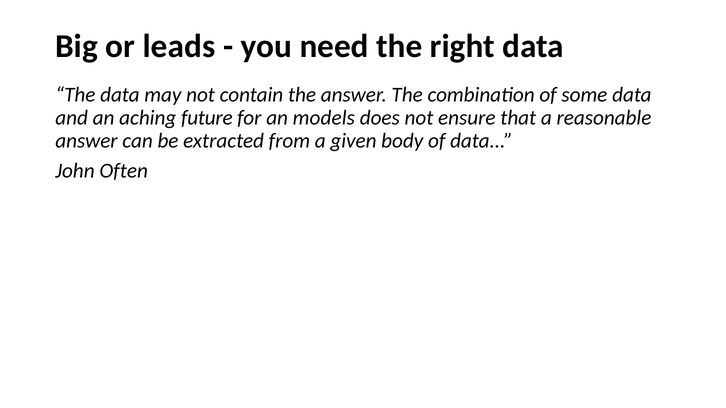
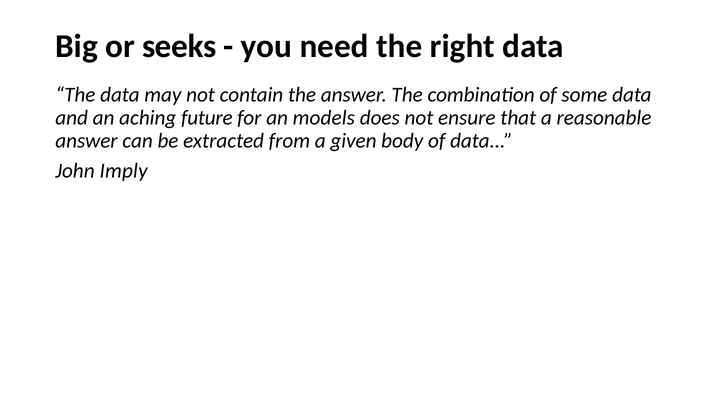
leads: leads -> seeks
Often: Often -> Imply
